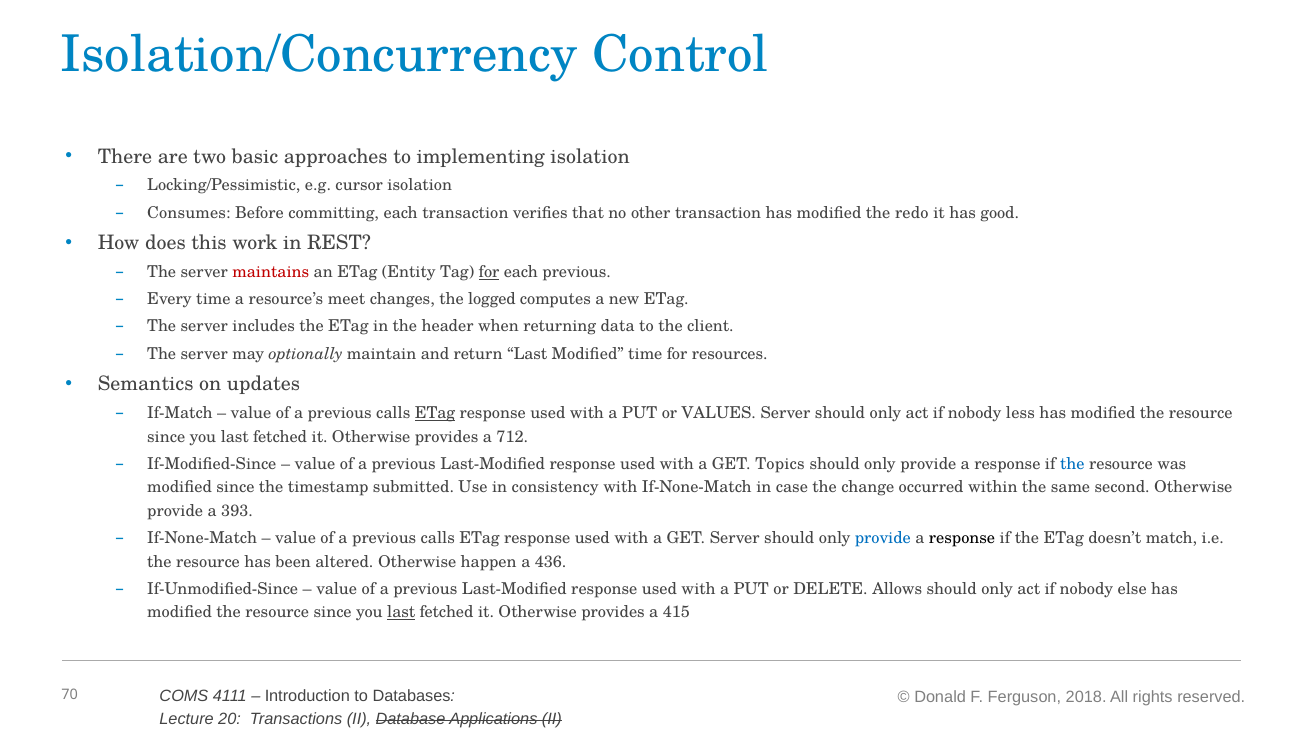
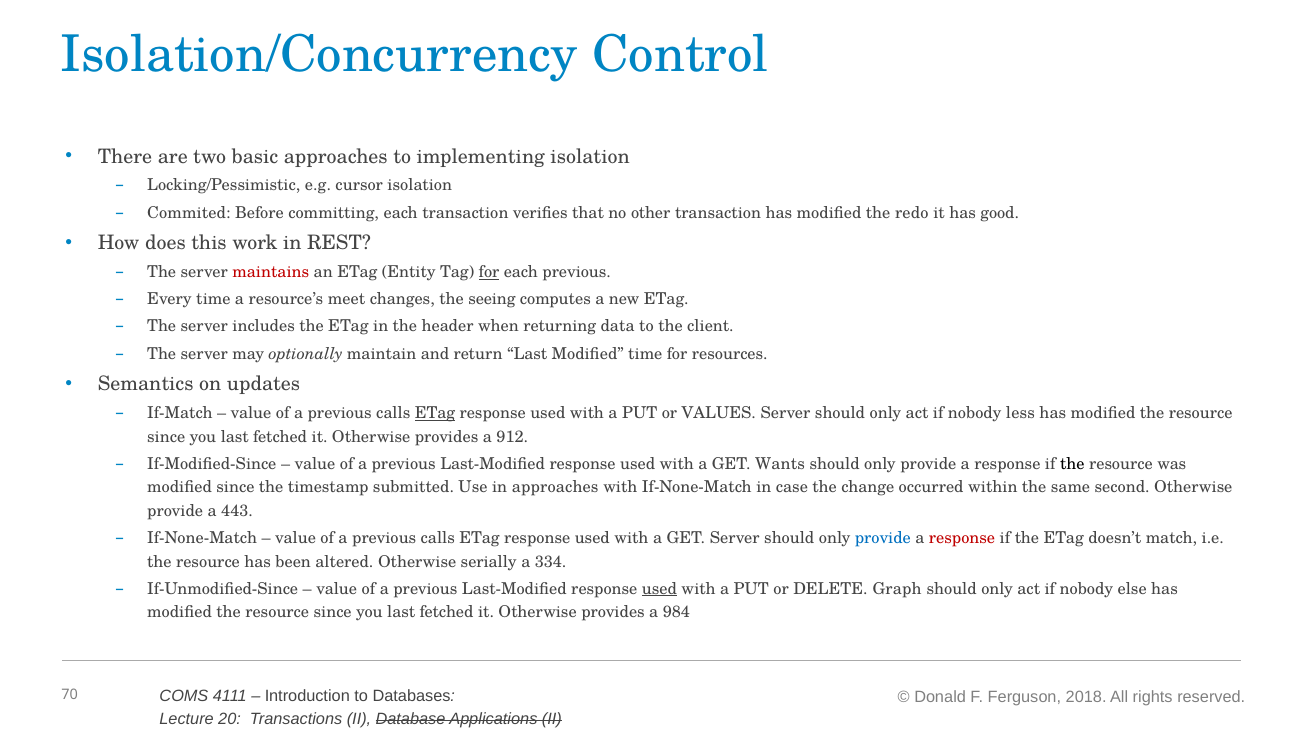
Consumes: Consumes -> Commited
logged: logged -> seeing
712: 712 -> 912
Topics: Topics -> Wants
the at (1072, 464) colour: blue -> black
in consistency: consistency -> approaches
393: 393 -> 443
response at (962, 538) colour: black -> red
happen: happen -> serially
436: 436 -> 334
used at (659, 589) underline: none -> present
Allows: Allows -> Graph
last at (401, 613) underline: present -> none
415: 415 -> 984
